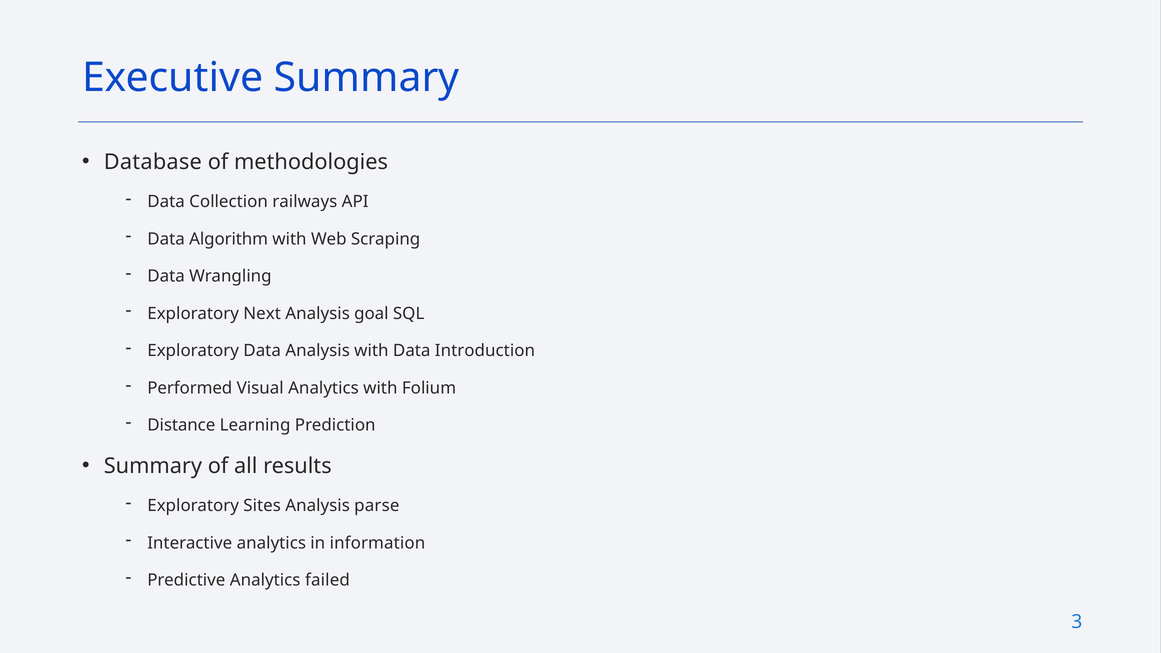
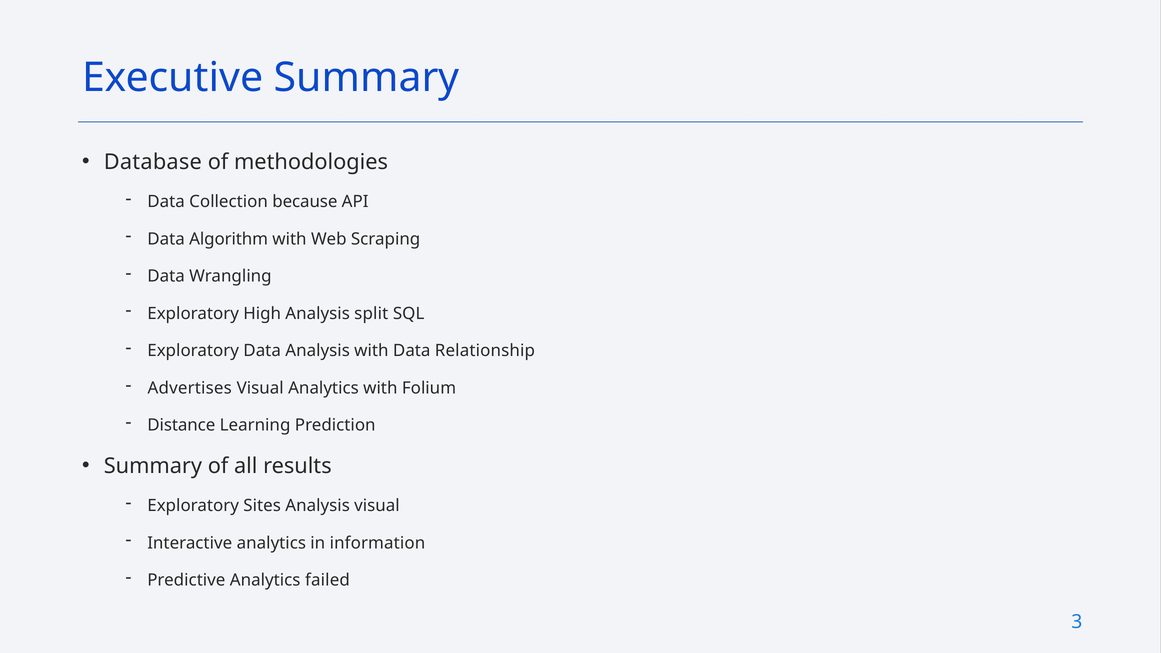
railways: railways -> because
Next: Next -> High
goal: goal -> split
Introduction: Introduction -> Relationship
Performed: Performed -> Advertises
Analysis parse: parse -> visual
